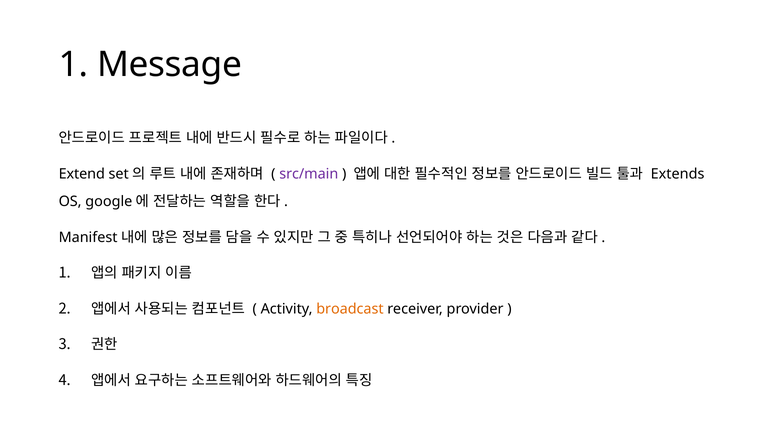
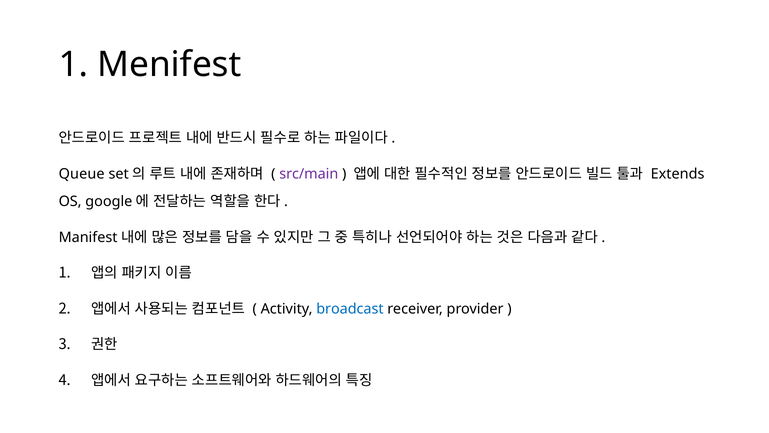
Message: Message -> Menifest
Extend: Extend -> Queue
broadcast colour: orange -> blue
